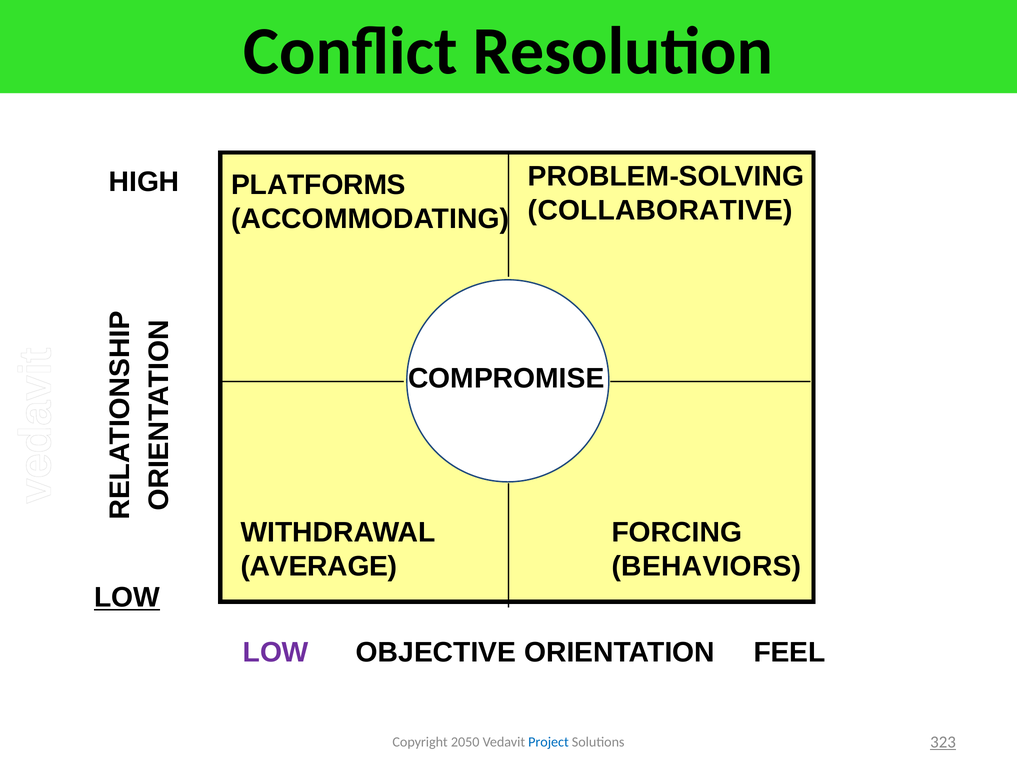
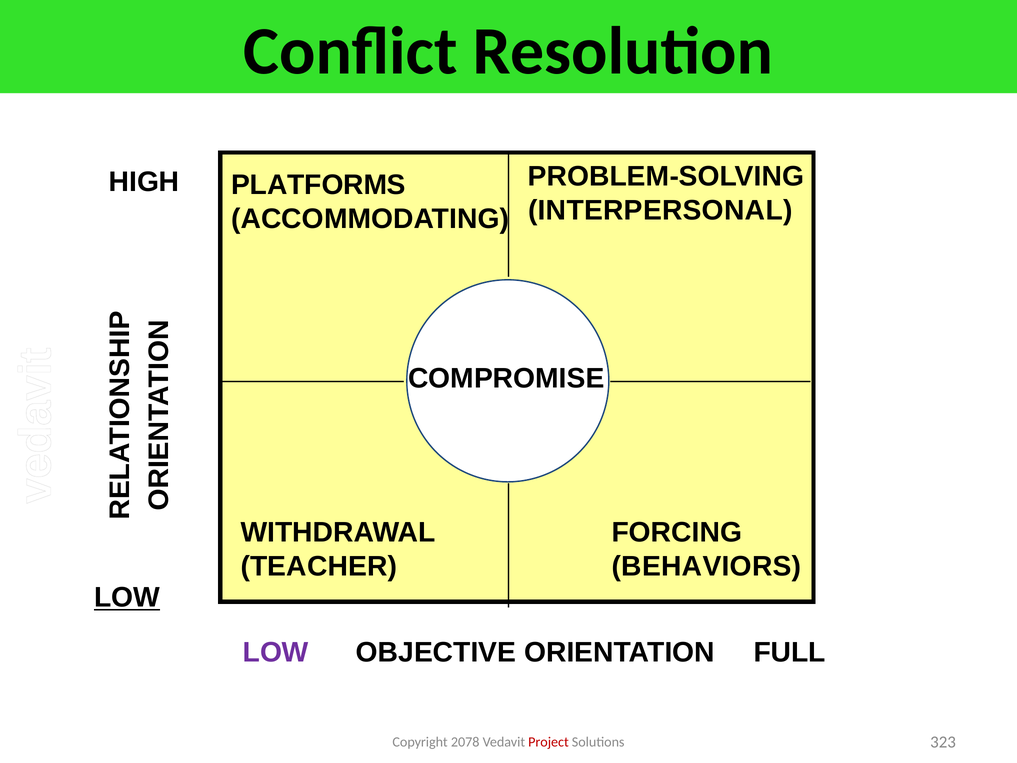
COLLABORATIVE: COLLABORATIVE -> INTERPERSONAL
AVERAGE: AVERAGE -> TEACHER
FEEL: FEEL -> FULL
2050: 2050 -> 2078
Project colour: blue -> red
323 underline: present -> none
